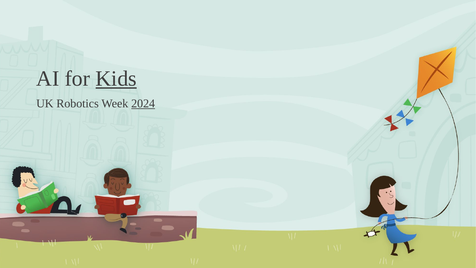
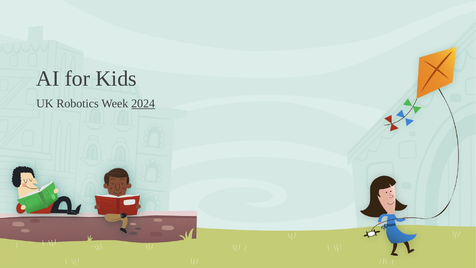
Kids underline: present -> none
